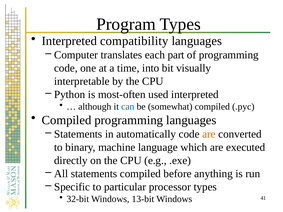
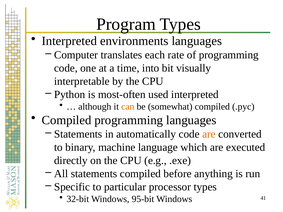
compatibility: compatibility -> environments
part: part -> rate
can colour: blue -> orange
13-bit: 13-bit -> 95-bit
